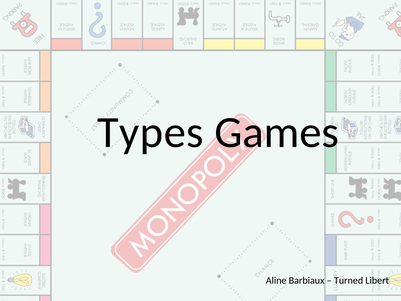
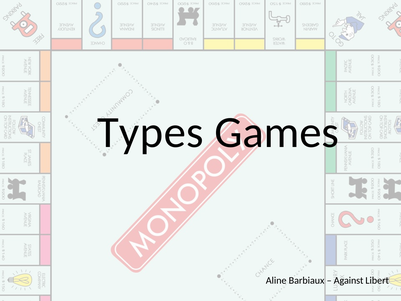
Turned: Turned -> Against
